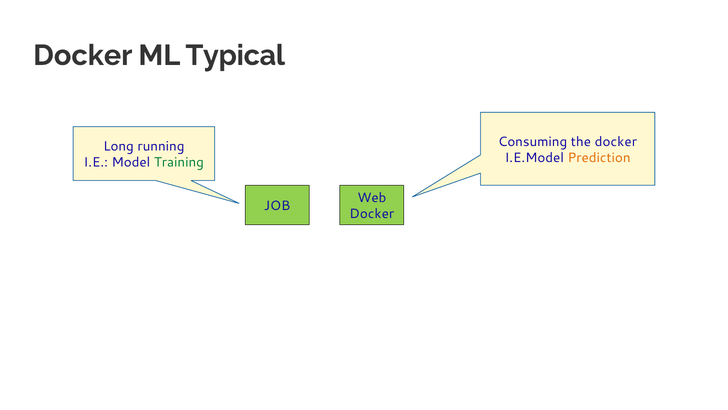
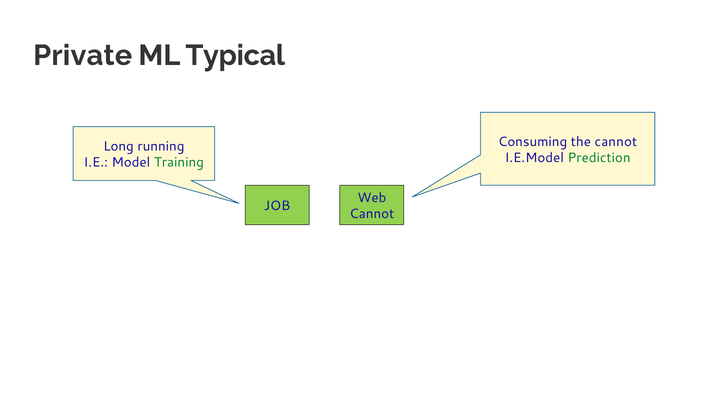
Docker at (83, 55): Docker -> Private
the docker: docker -> cannot
Prediction colour: orange -> green
Docker at (372, 214): Docker -> Cannot
